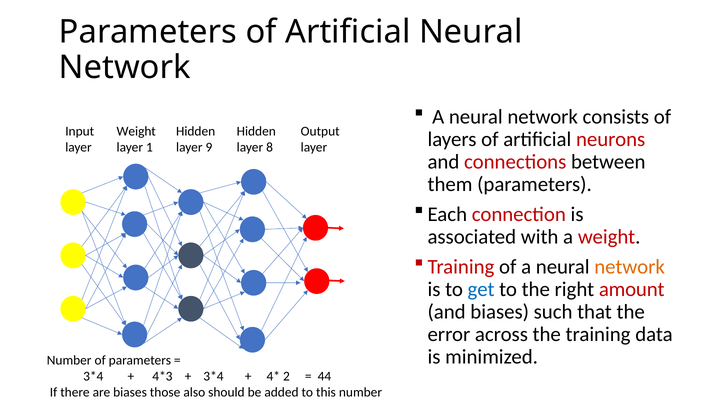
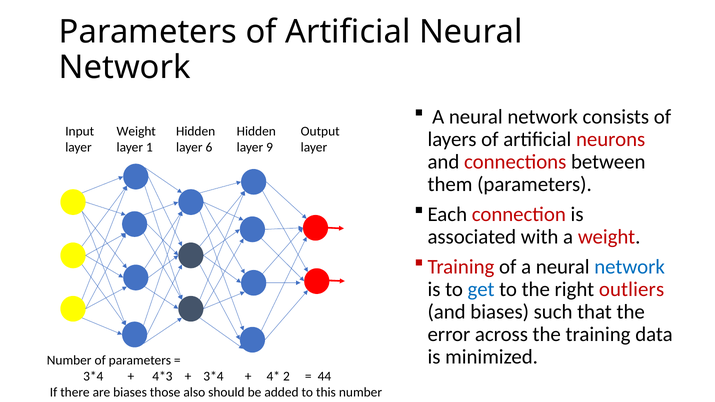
9: 9 -> 6
8: 8 -> 9
network at (630, 267) colour: orange -> blue
amount: amount -> outliers
